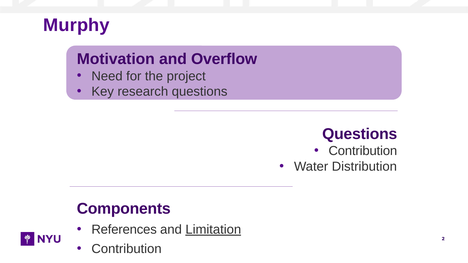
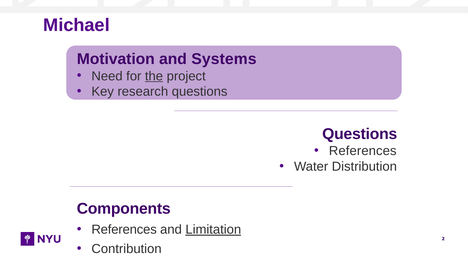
Murphy: Murphy -> Michael
Overflow: Overflow -> Systems
the underline: none -> present
Contribution at (363, 151): Contribution -> References
